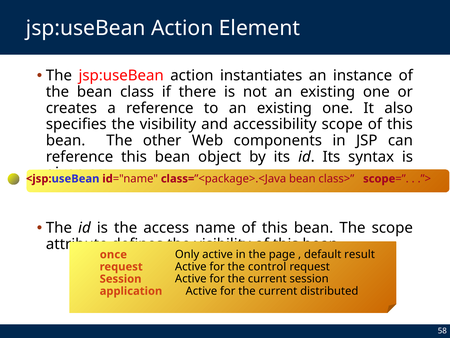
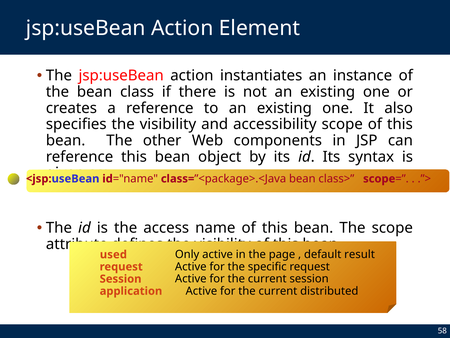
once: once -> used
control: control -> specific
